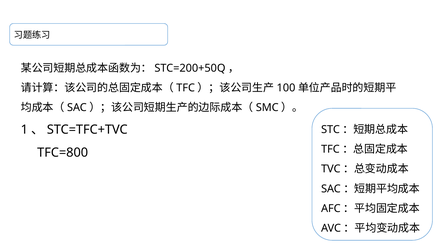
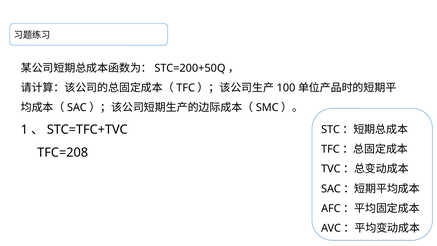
TFC=800: TFC=800 -> TFC=208
